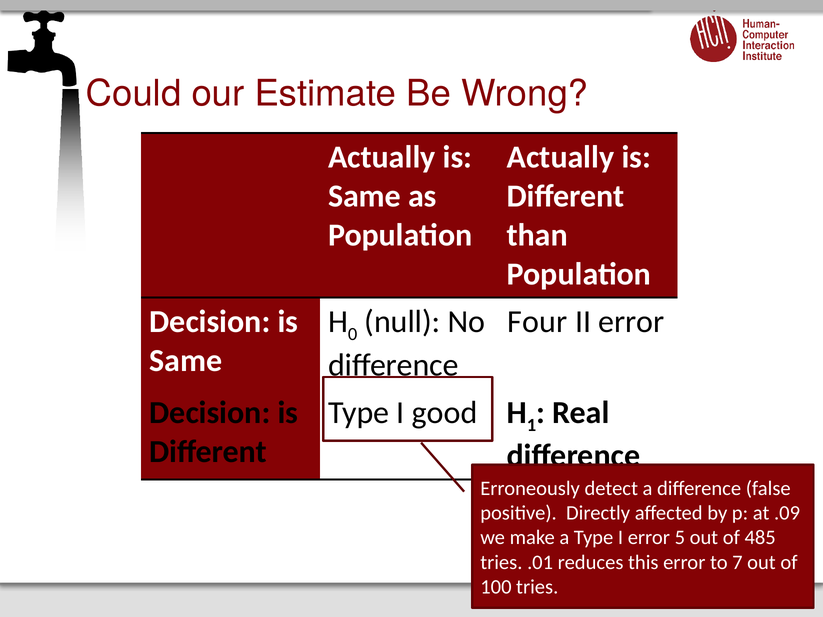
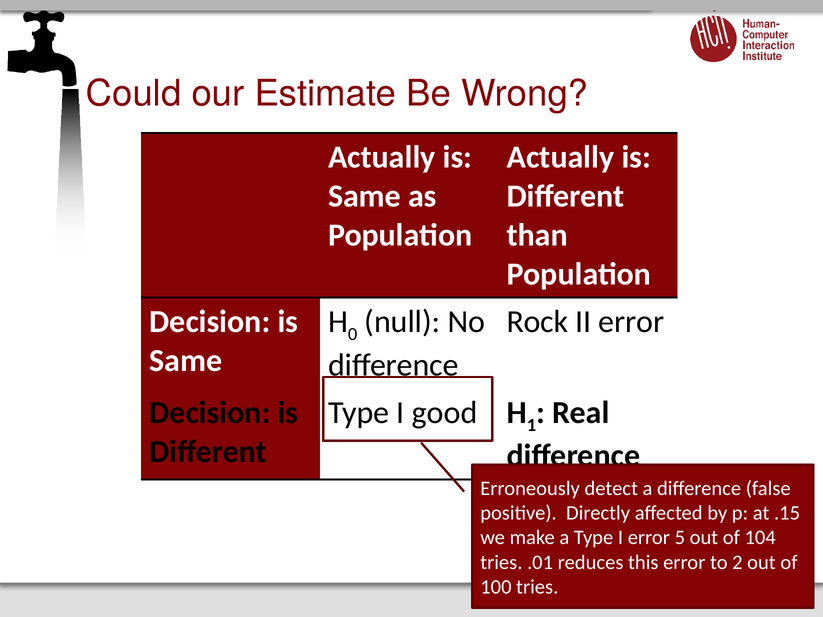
Four: Four -> Rock
.09: .09 -> .15
485: 485 -> 104
7: 7 -> 2
